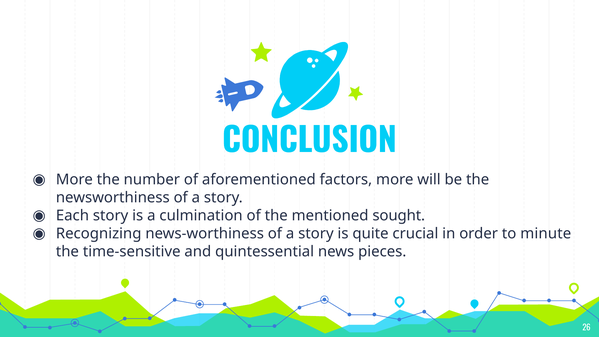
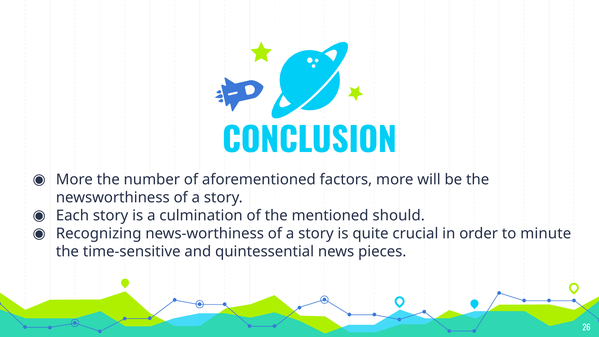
sought: sought -> should
